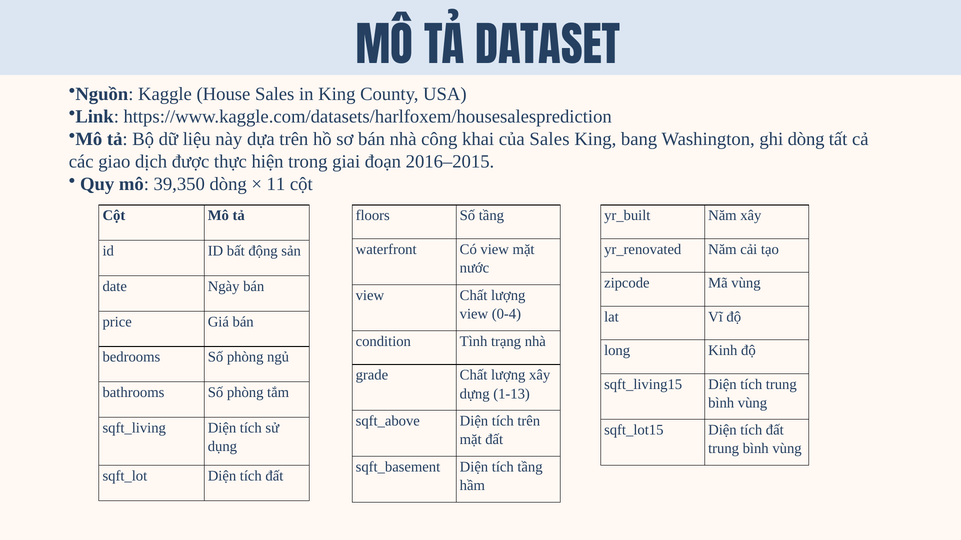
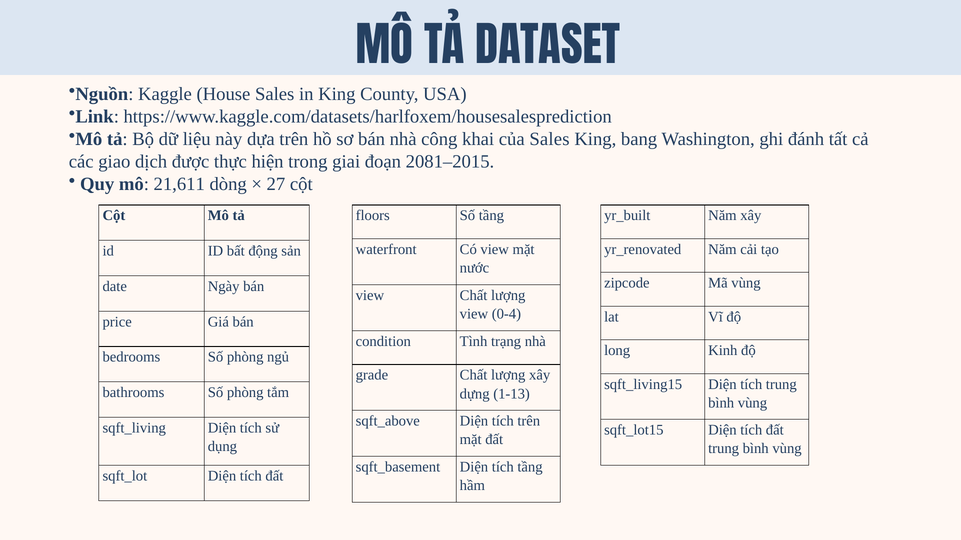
ghi dòng: dòng -> đánh
2016–2015: 2016–2015 -> 2081–2015
39,350: 39,350 -> 21,611
11: 11 -> 27
